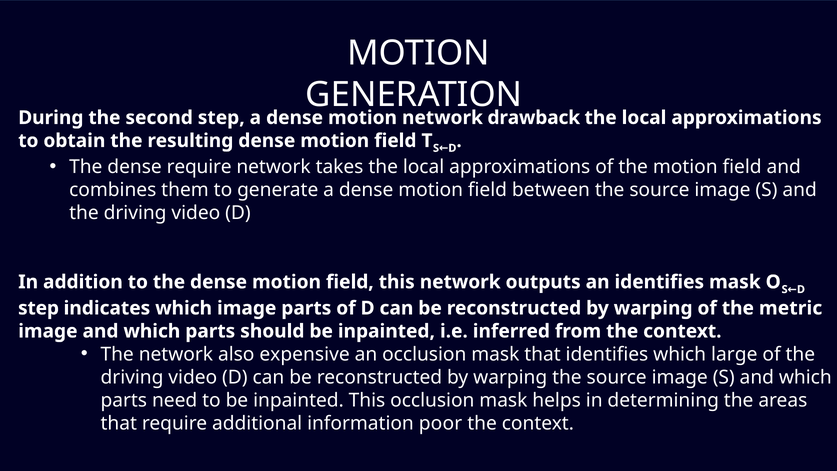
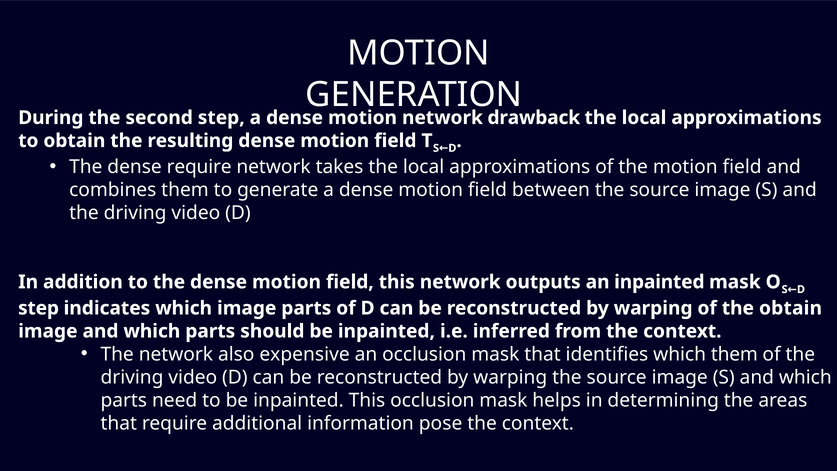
an identifies: identifies -> inpainted
the metric: metric -> obtain
which large: large -> them
poor: poor -> pose
